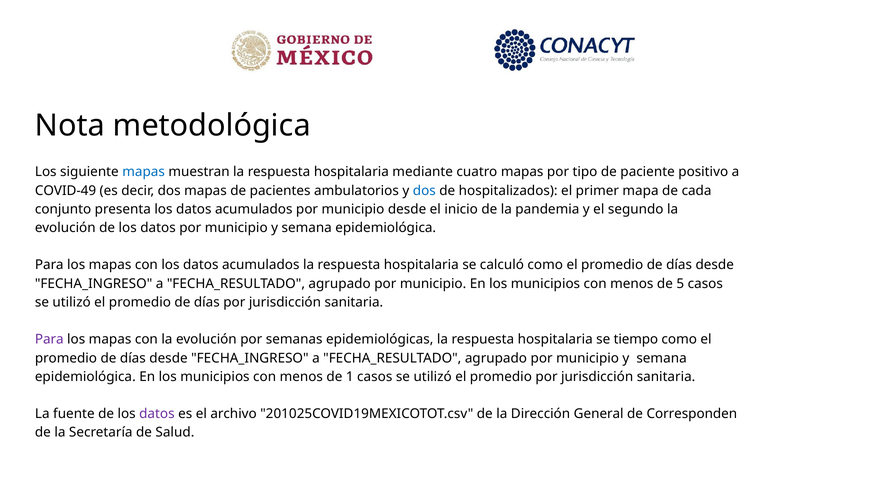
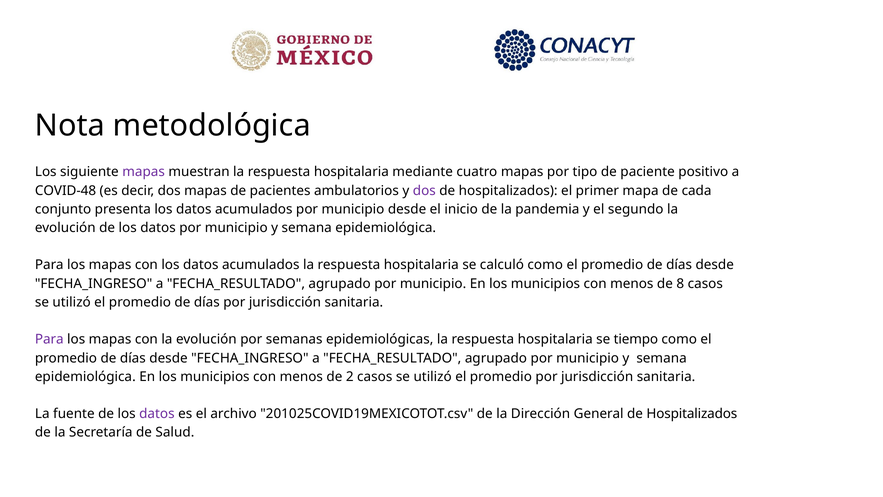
mapas at (144, 172) colour: blue -> purple
COVID-49: COVID-49 -> COVID-48
dos at (424, 190) colour: blue -> purple
5: 5 -> 8
1: 1 -> 2
General de Corresponden: Corresponden -> Hospitalizados
